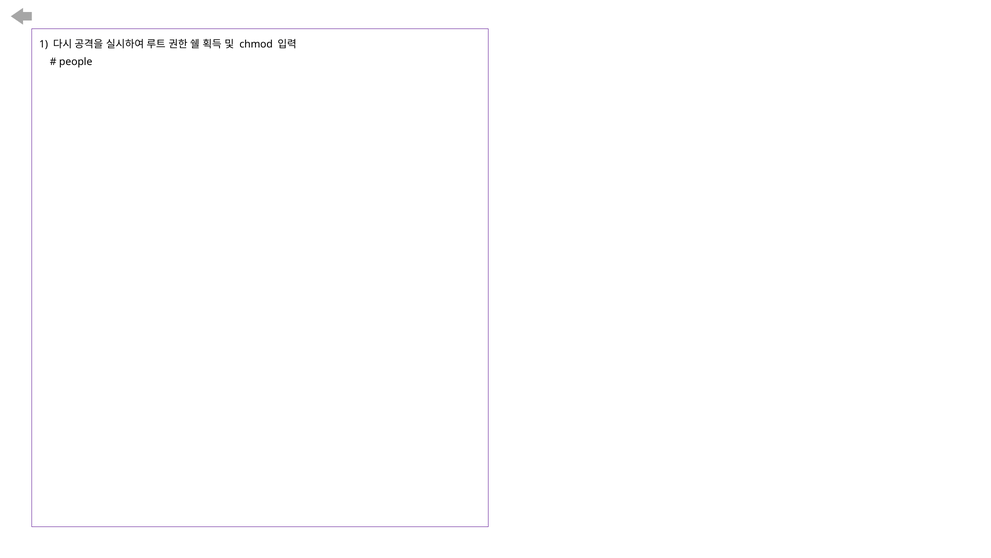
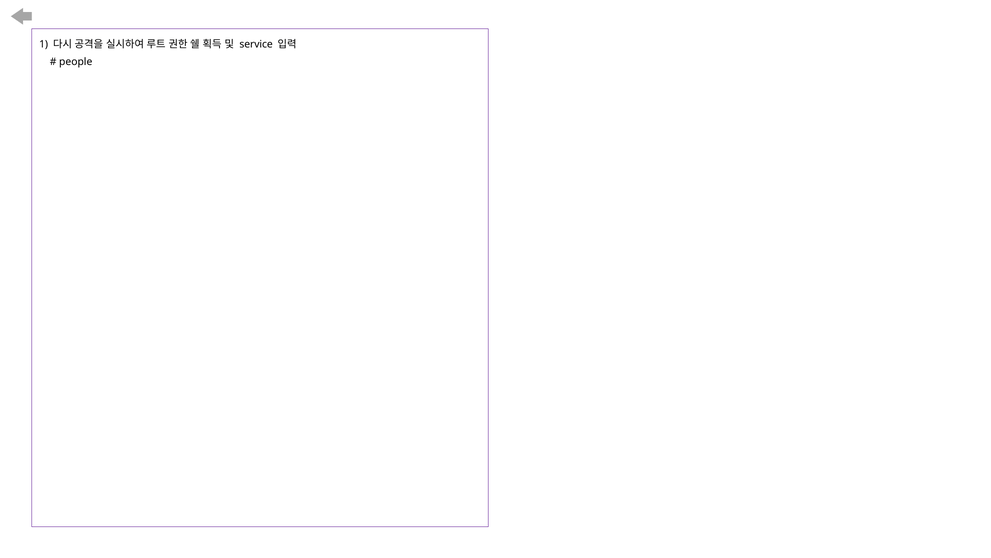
chmod: chmod -> service
